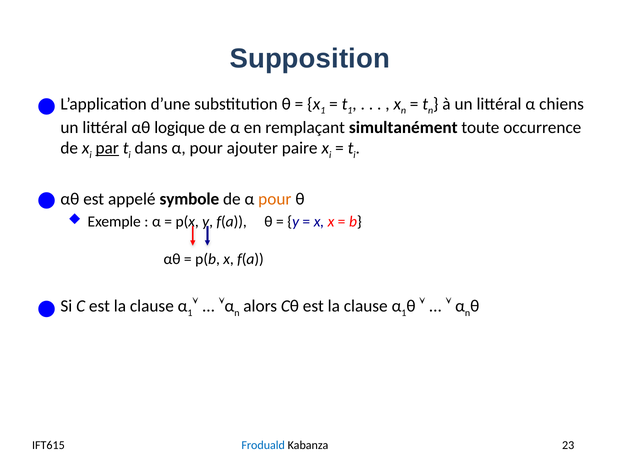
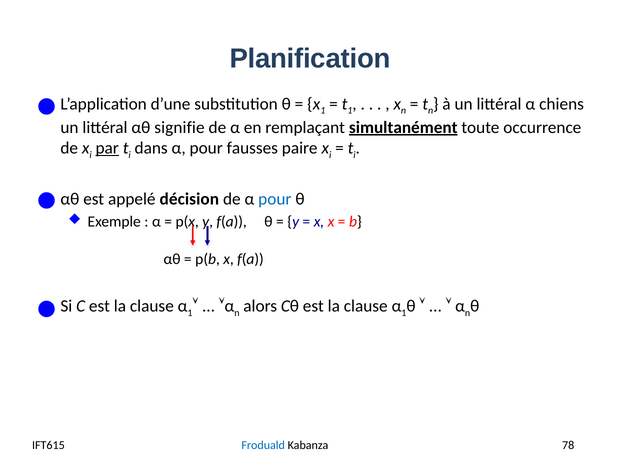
Supposition: Supposition -> Planification
logique: logique -> signifie
simultanément underline: none -> present
ajouter: ajouter -> fausses
symbole: symbole -> décision
pour at (275, 199) colour: orange -> blue
23: 23 -> 78
